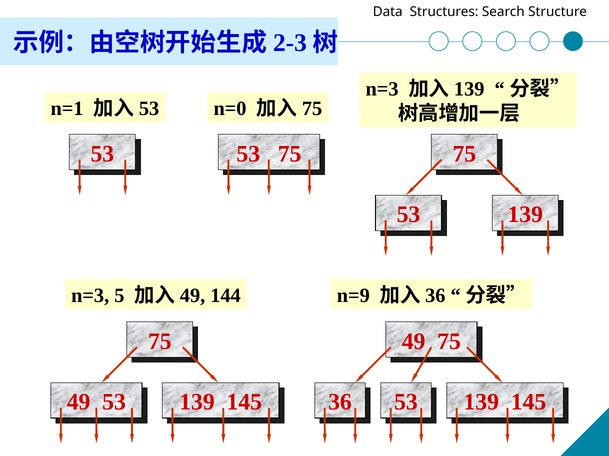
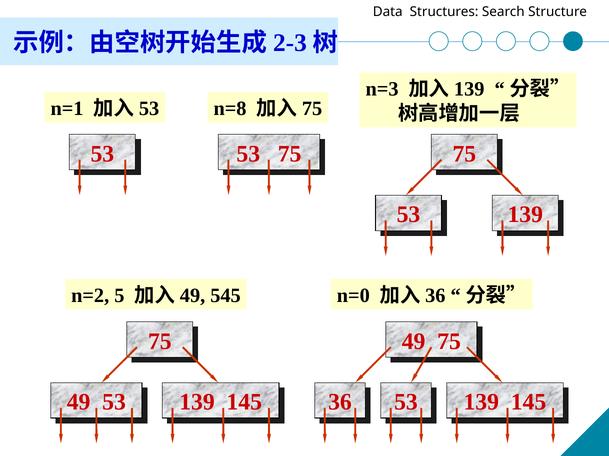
n=0: n=0 -> n=8
n=3 at (90, 296): n=3 -> n=2
144: 144 -> 545
n=9: n=9 -> n=0
